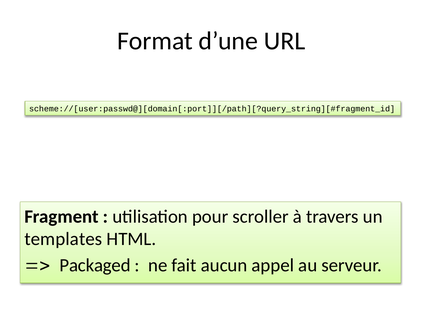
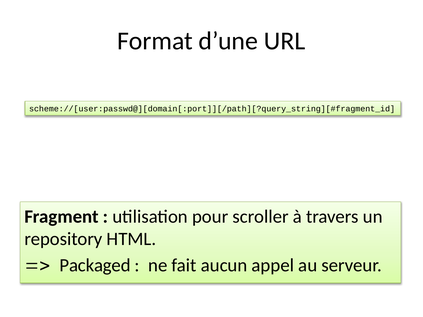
templates: templates -> repository
